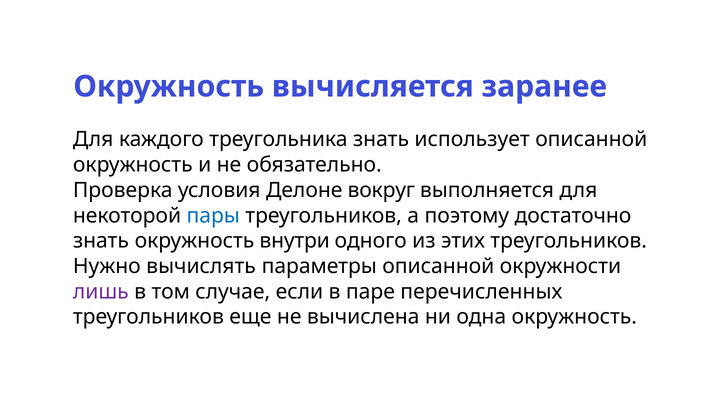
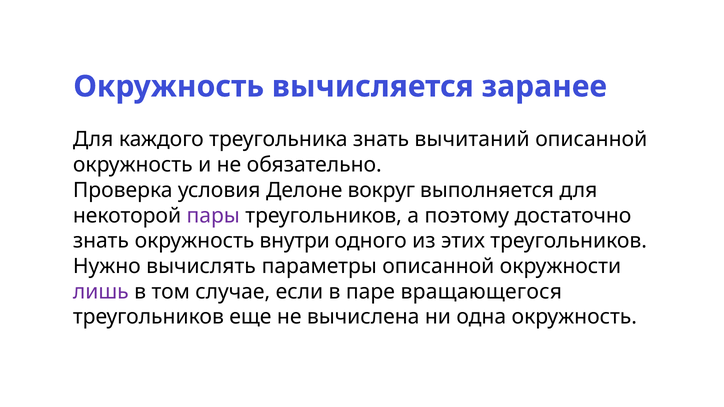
использует: использует -> вычитаний
пары colour: blue -> purple
перечисленных: перечисленных -> вращающегося
